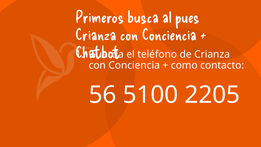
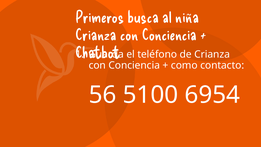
pues: pues -> niña
2205: 2205 -> 6954
